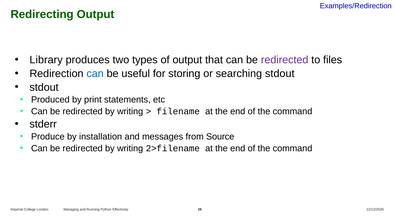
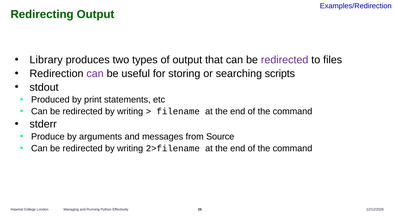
can at (95, 73) colour: blue -> purple
searching stdout: stdout -> scripts
installation: installation -> arguments
